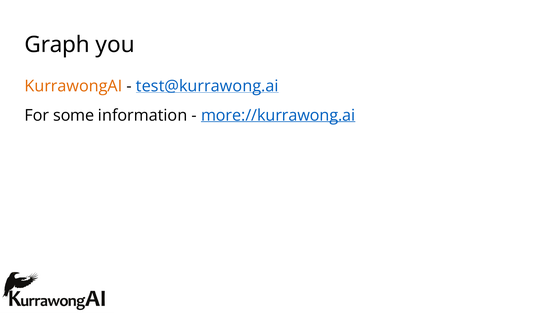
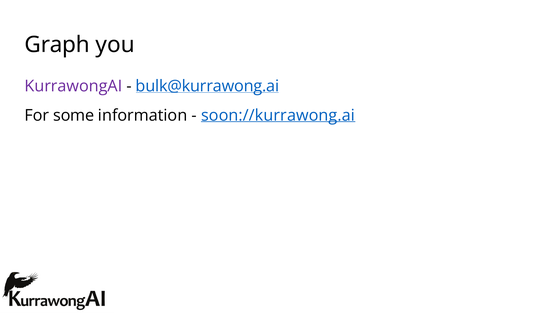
KurrawongAI colour: orange -> purple
test@kurrawong.ai: test@kurrawong.ai -> bulk@kurrawong.ai
more://kurrawong.ai: more://kurrawong.ai -> soon://kurrawong.ai
